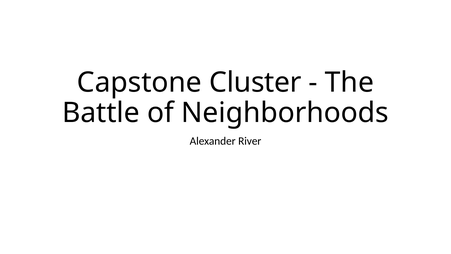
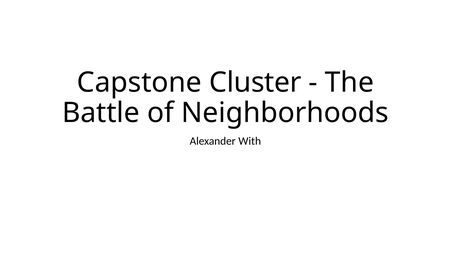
River: River -> With
